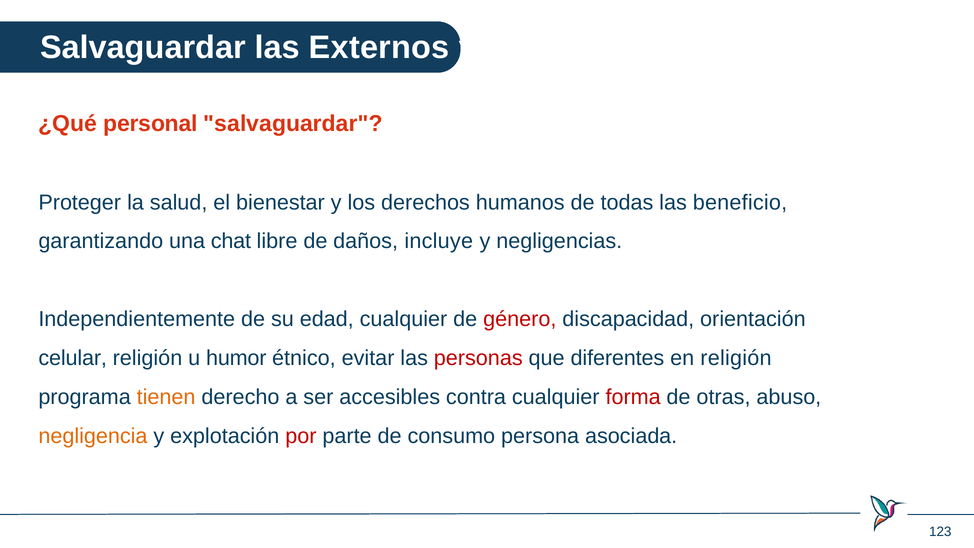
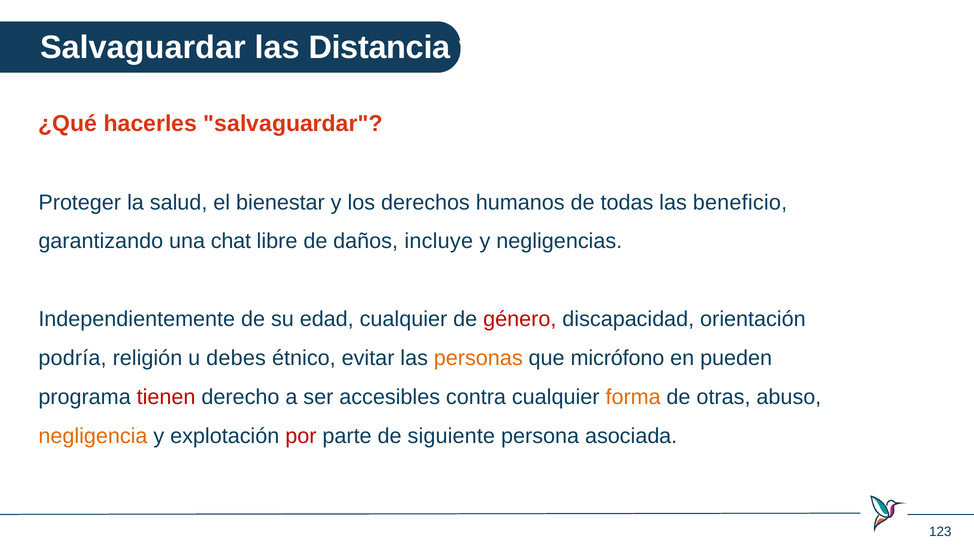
Externos: Externos -> Distancia
personal: personal -> hacerles
celular: celular -> podría
humor: humor -> debes
personas colour: red -> orange
diferentes: diferentes -> micrófono
en religión: religión -> pueden
tienen colour: orange -> red
forma colour: red -> orange
consumo: consumo -> siguiente
